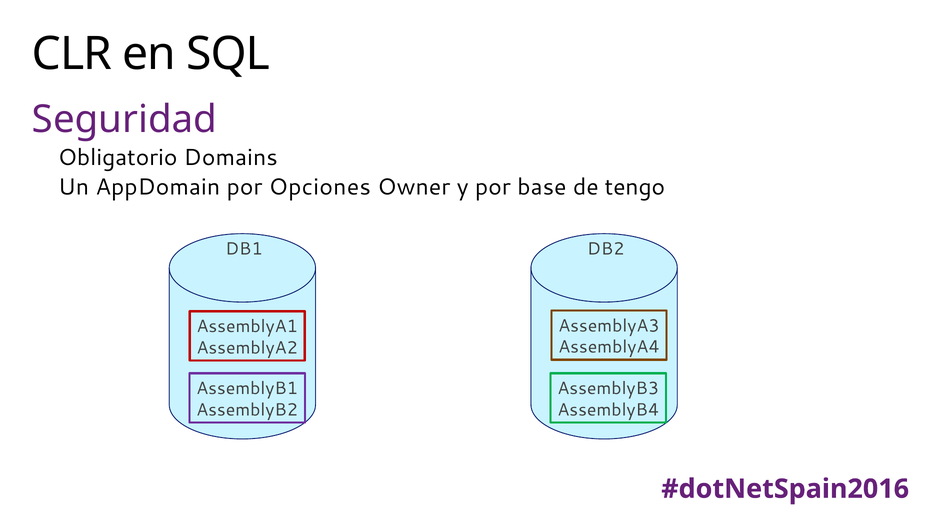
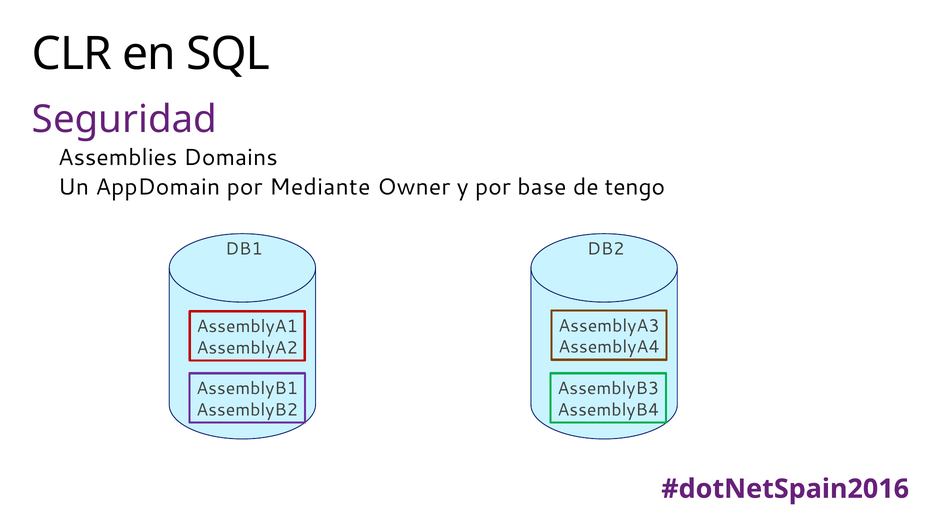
Obligatorio: Obligatorio -> Assemblies
Opciones: Opciones -> Mediante
